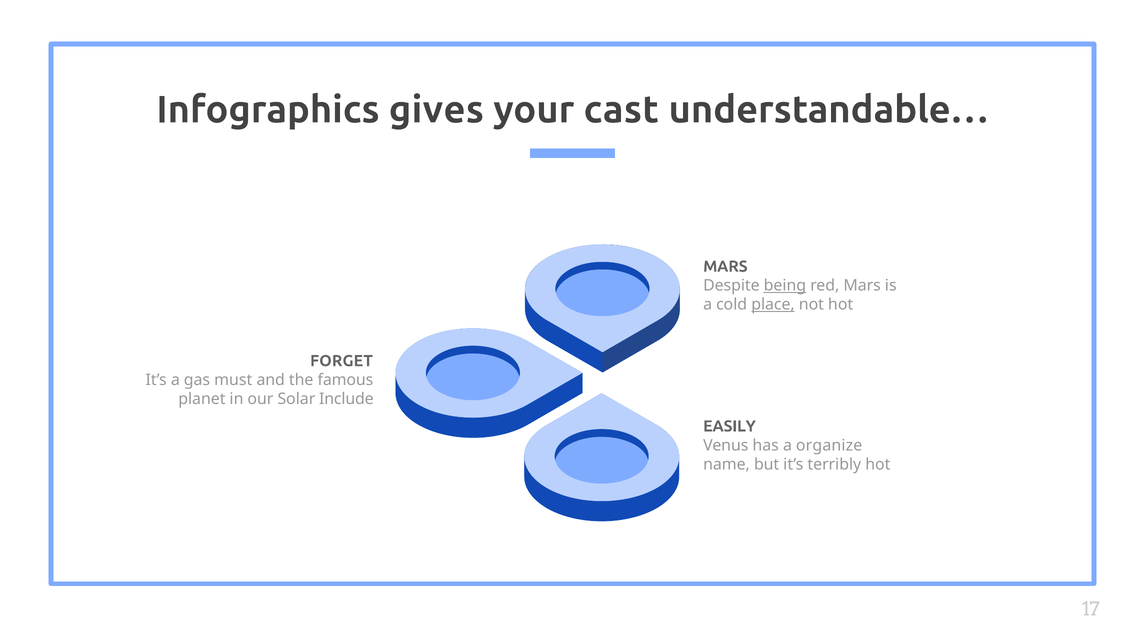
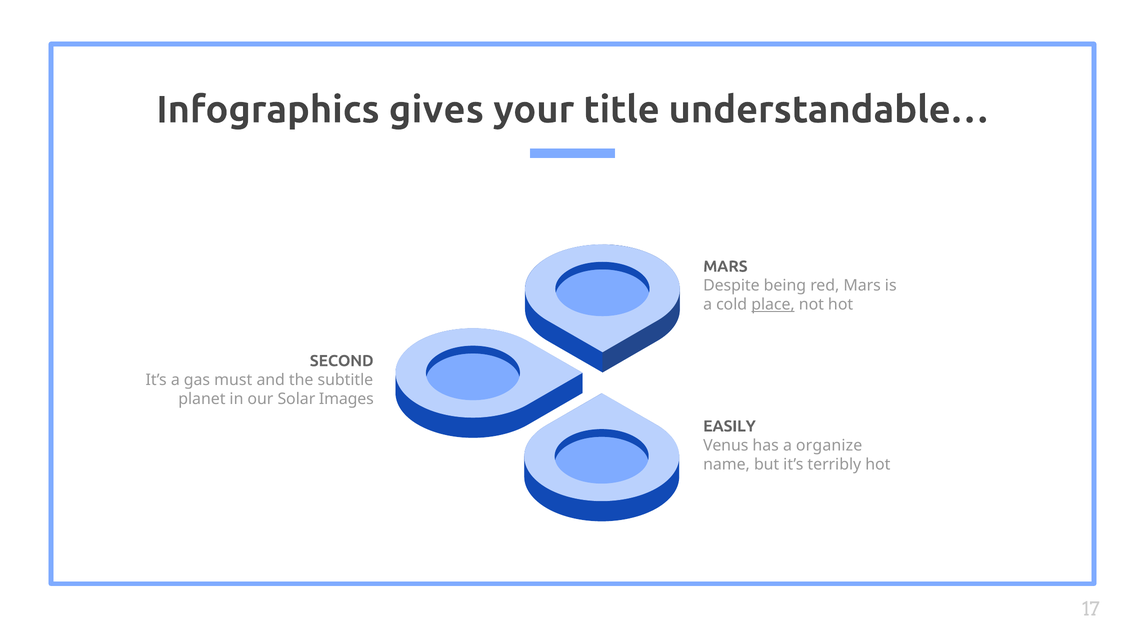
cast: cast -> title
being underline: present -> none
FORGET: FORGET -> SECOND
famous: famous -> subtitle
Include: Include -> Images
